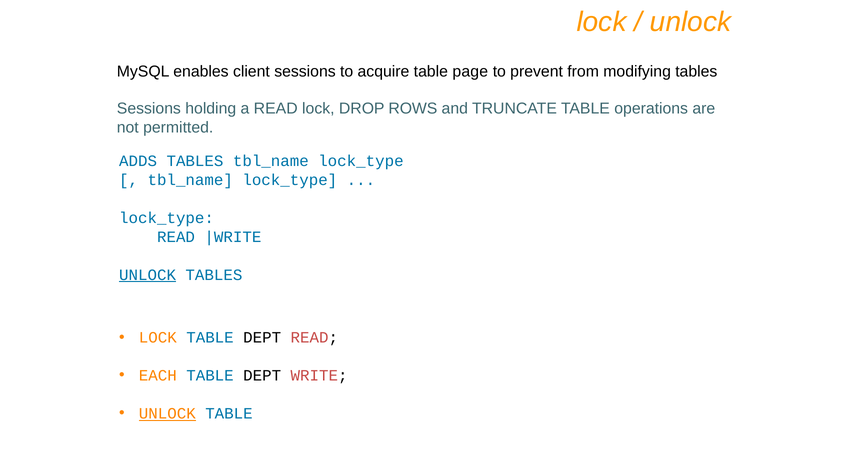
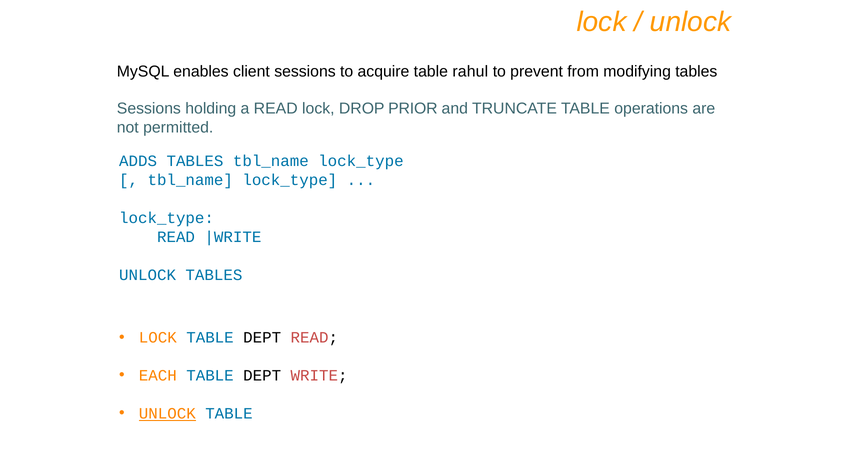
page: page -> rahul
ROWS: ROWS -> PRIOR
UNLOCK at (148, 275) underline: present -> none
